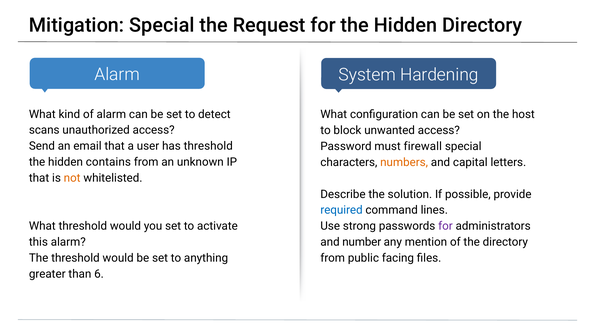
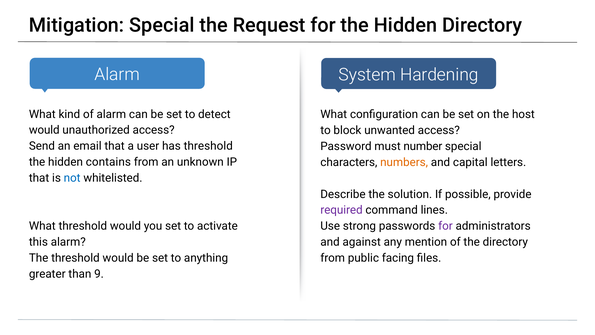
scans at (44, 130): scans -> would
firewall: firewall -> number
not colour: orange -> blue
required colour: blue -> purple
number: number -> against
6: 6 -> 9
